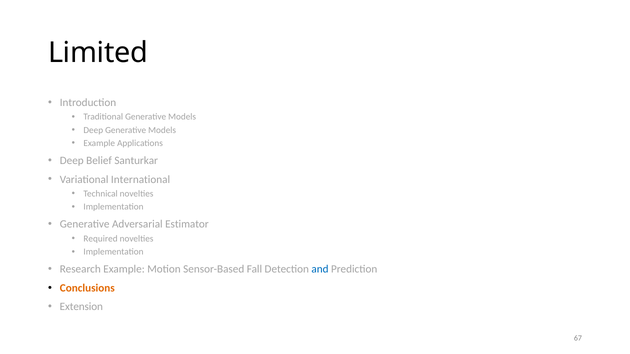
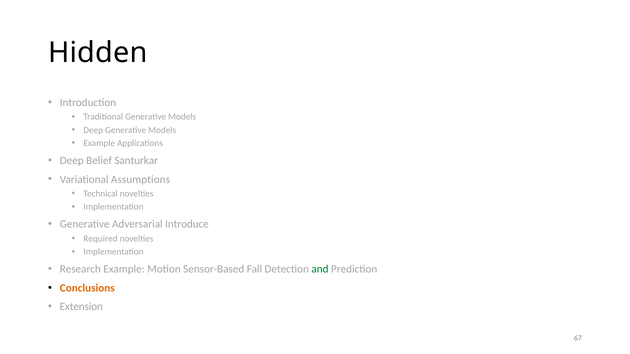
Limited: Limited -> Hidden
International: International -> Assumptions
Estimator: Estimator -> Introduce
and colour: blue -> green
